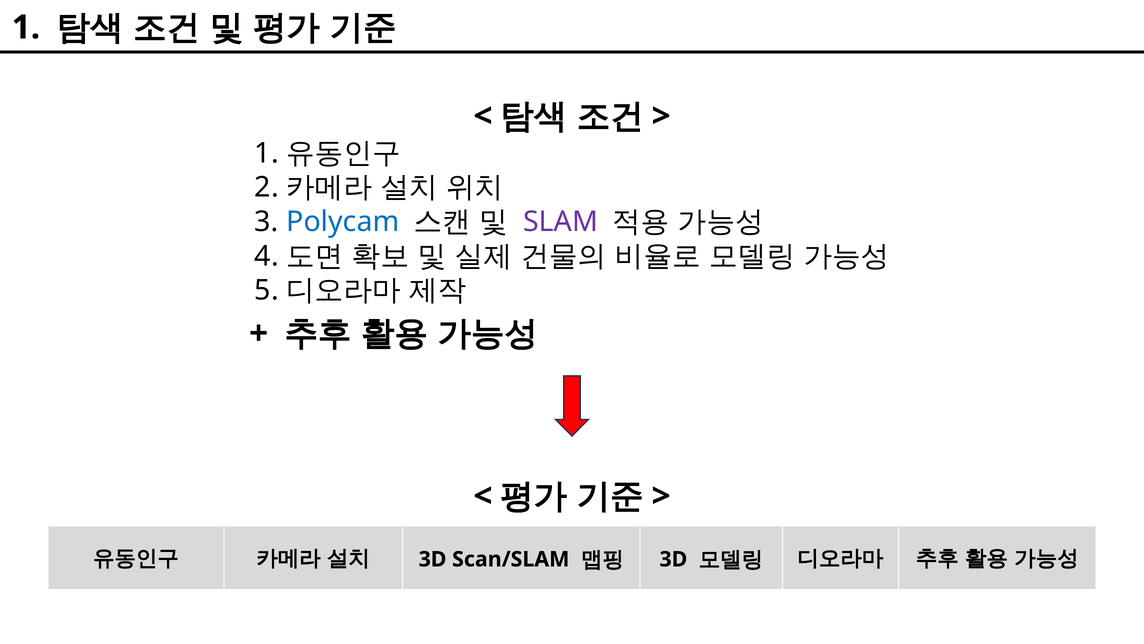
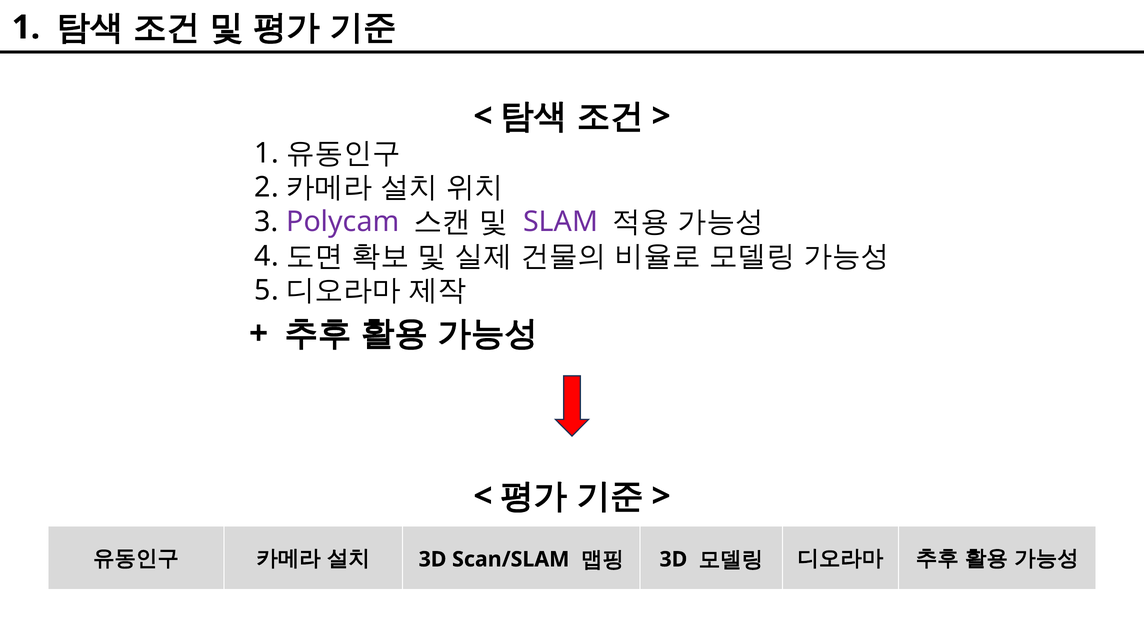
Polycam colour: blue -> purple
